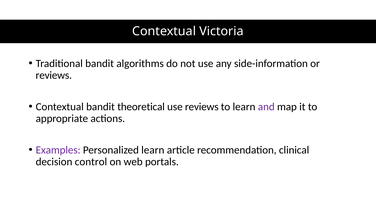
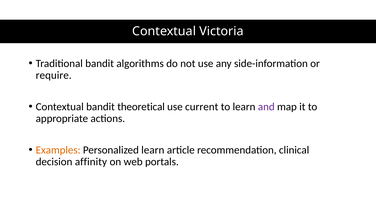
reviews at (54, 75): reviews -> require
use reviews: reviews -> current
Examples colour: purple -> orange
control: control -> affinity
